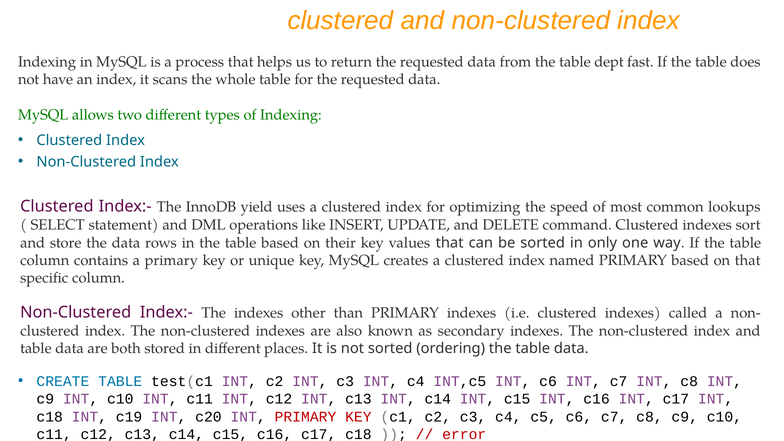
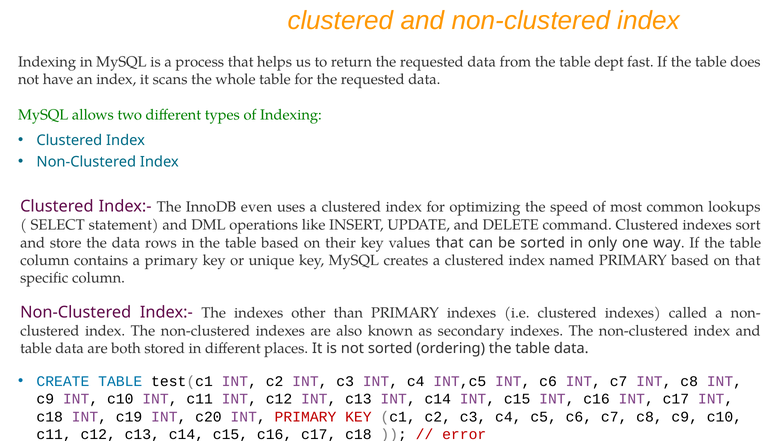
yield: yield -> even
